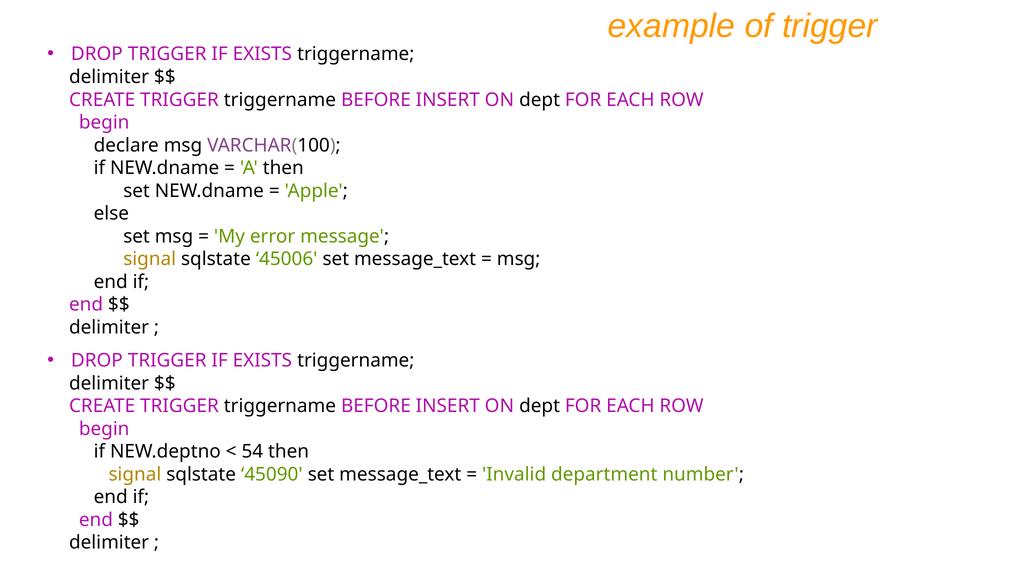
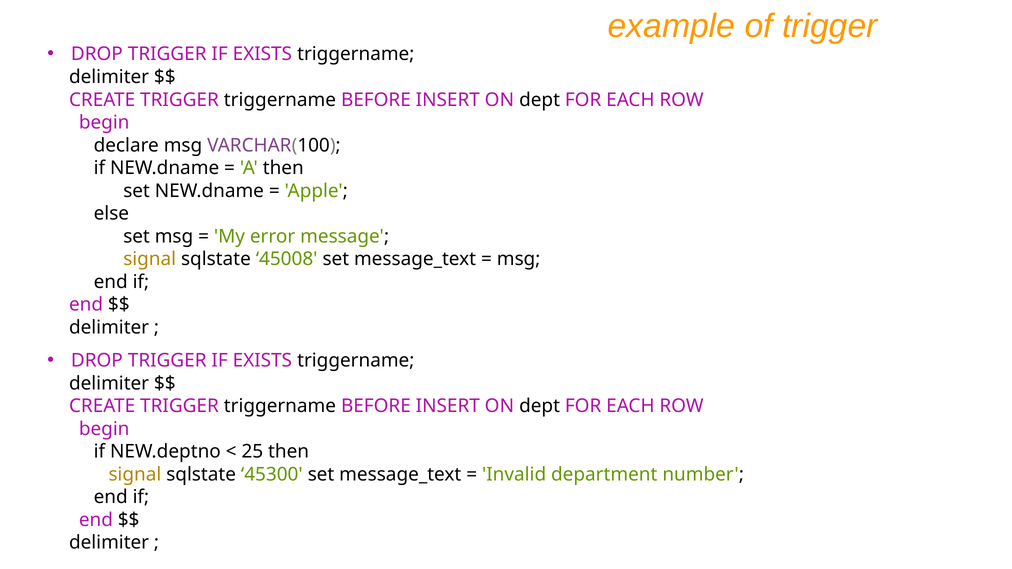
45006: 45006 -> 45008
54: 54 -> 25
45090: 45090 -> 45300
